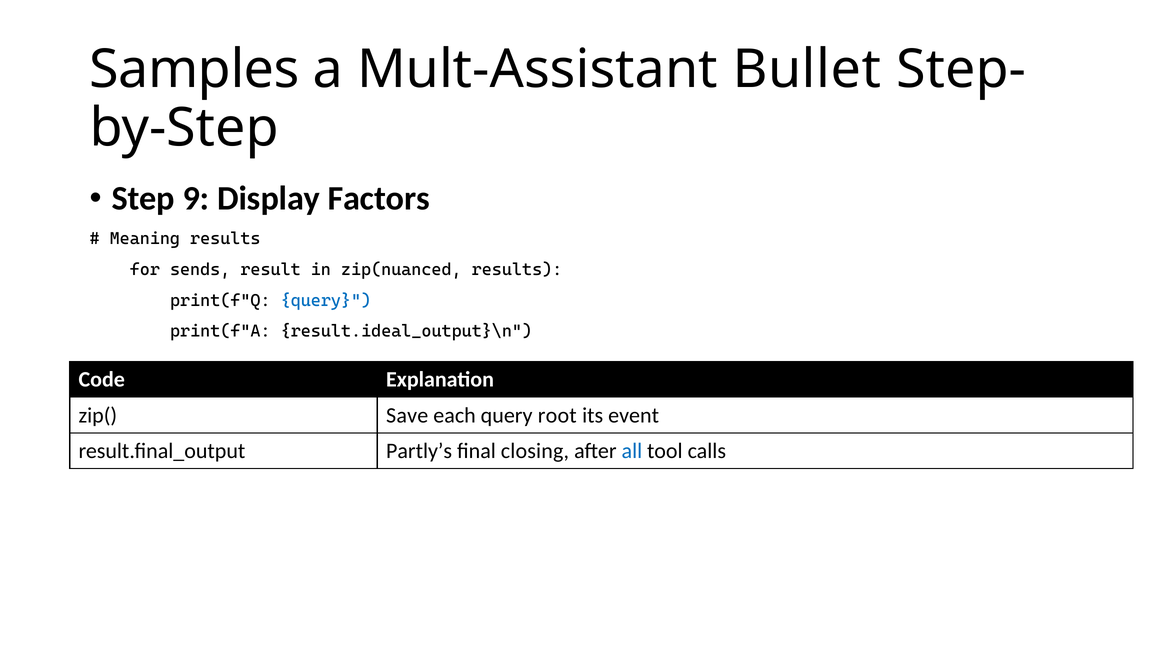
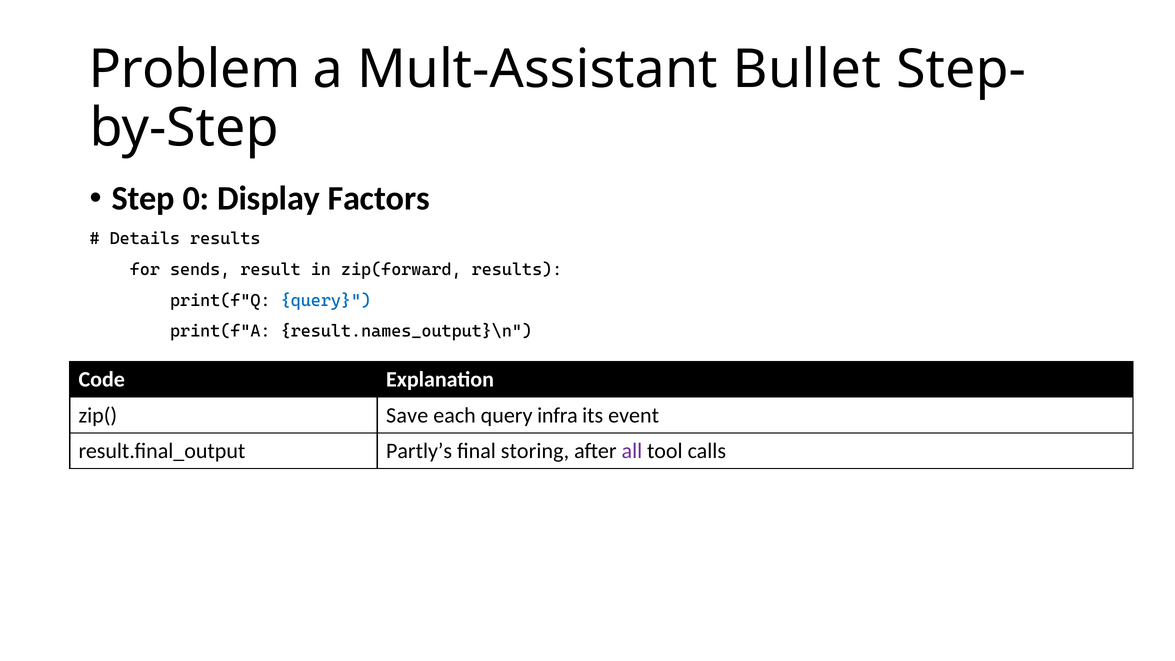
Samples: Samples -> Problem
9: 9 -> 0
Meaning: Meaning -> Details
zip(nuanced: zip(nuanced -> zip(forward
result.ideal_output}\n: result.ideal_output}\n -> result.names_output}\n
root: root -> infra
closing: closing -> storing
all colour: blue -> purple
